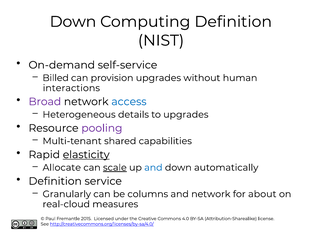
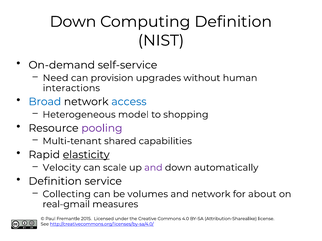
Billed: Billed -> Need
Broad colour: purple -> blue
details: details -> model
to upgrades: upgrades -> shopping
Allocate: Allocate -> Velocity
scale underline: present -> none
and at (153, 168) colour: blue -> purple
Granularly: Granularly -> Collecting
columns: columns -> volumes
real-cloud: real-cloud -> real-gmail
